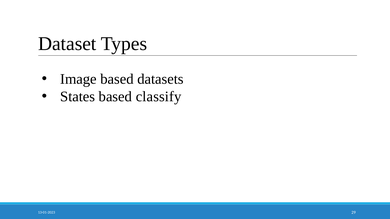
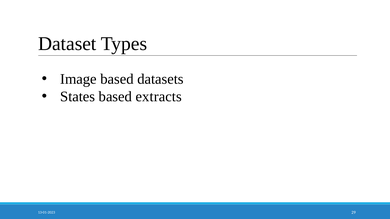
classify: classify -> extracts
